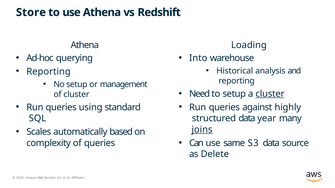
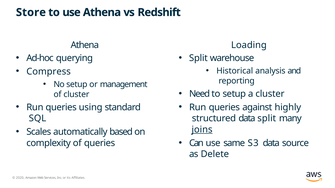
Into at (198, 58): Into -> Split
Reporting at (49, 72): Reporting -> Compress
cluster at (270, 94) underline: present -> none
data year: year -> split
